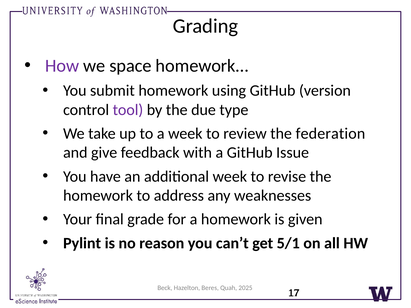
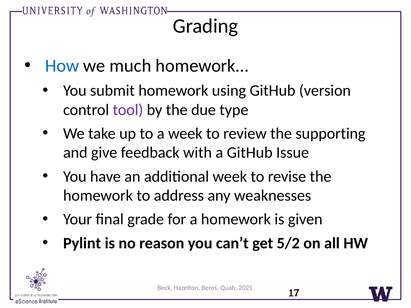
How colour: purple -> blue
space: space -> much
federation: federation -> supporting
5/1: 5/1 -> 5/2
